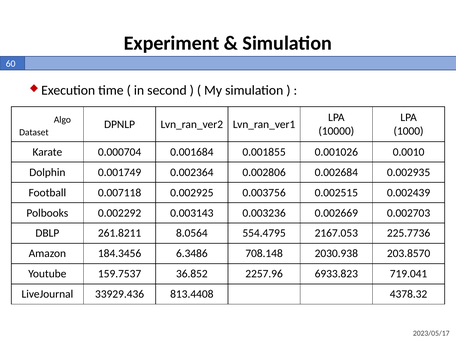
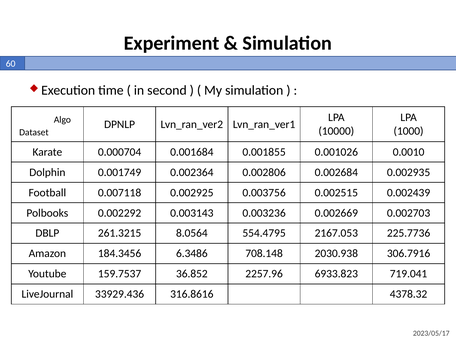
261.8211: 261.8211 -> 261.3215
203.8570: 203.8570 -> 306.7916
813.4408: 813.4408 -> 316.8616
